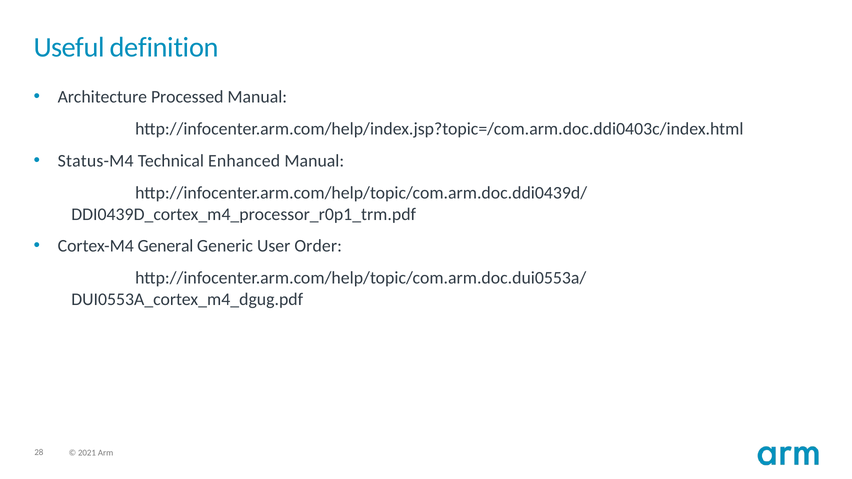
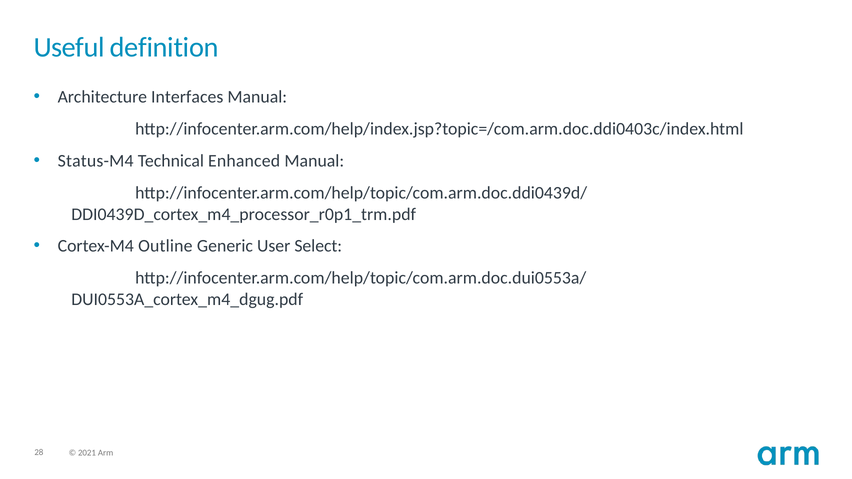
Processed: Processed -> Interfaces
General: General -> Outline
Order: Order -> Select
